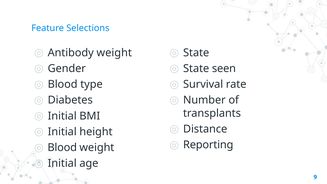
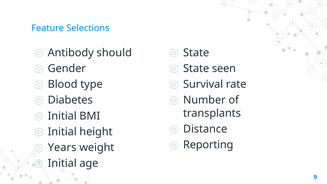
Antibody weight: weight -> should
Blood at (62, 147): Blood -> Years
